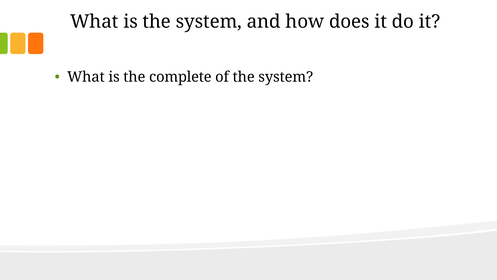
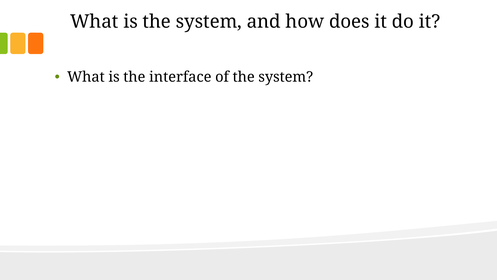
complete: complete -> interface
